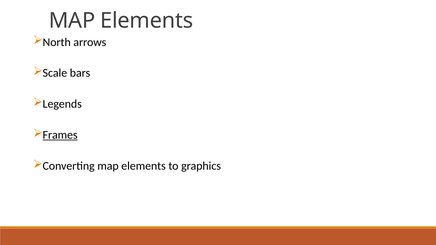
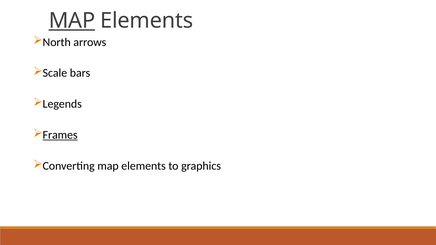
MAP at (72, 21) underline: none -> present
